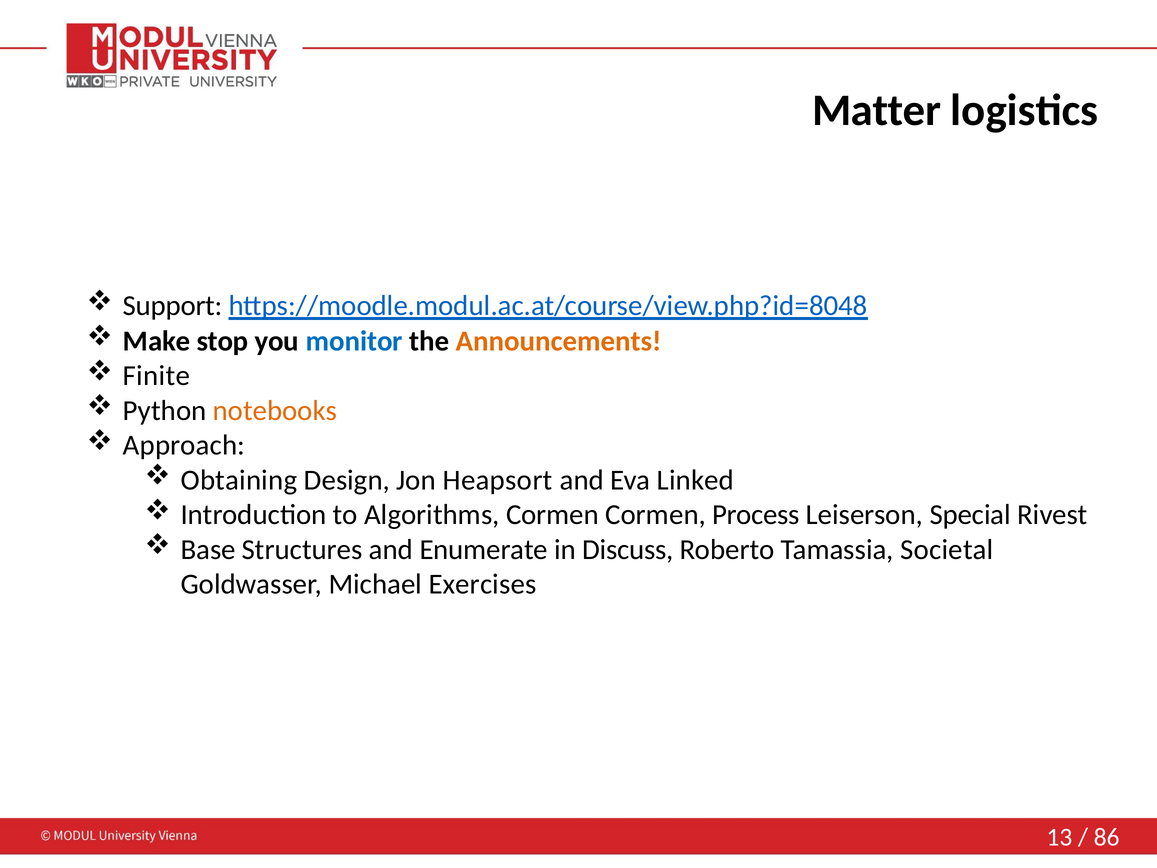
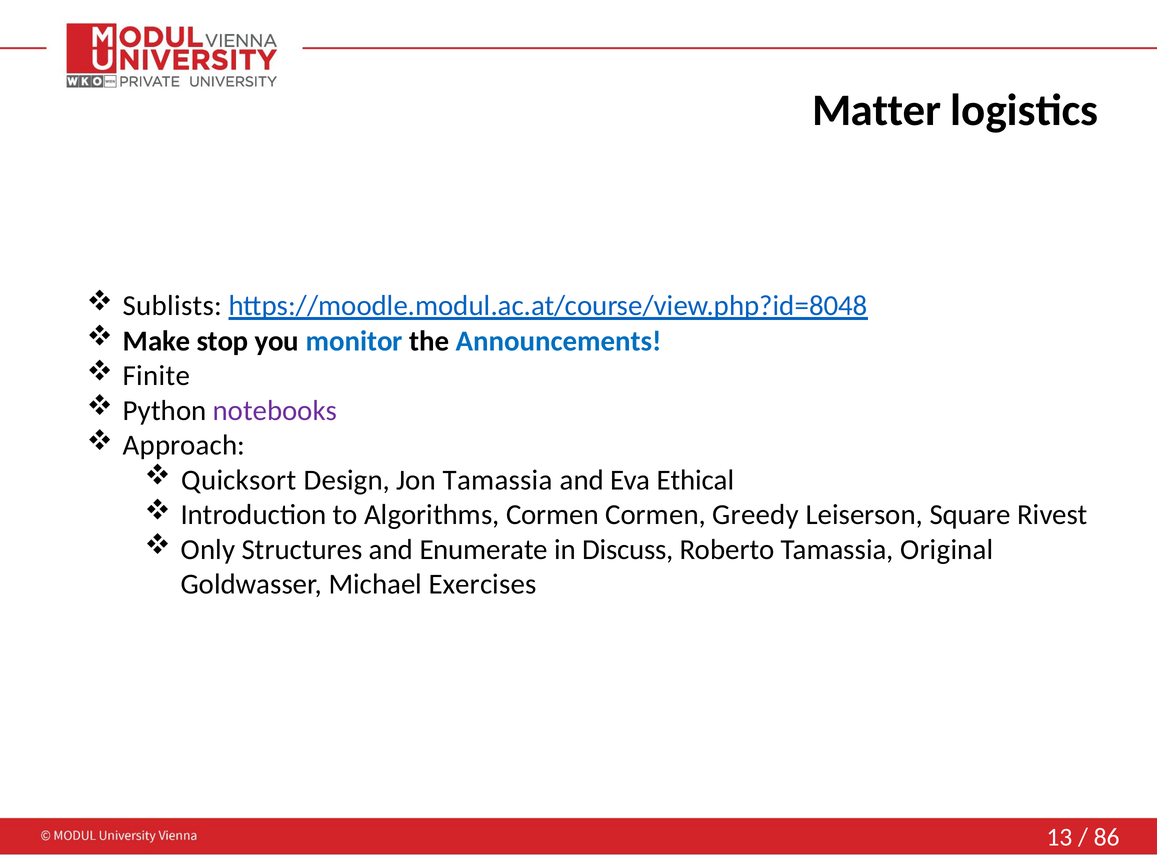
Support: Support -> Sublists
Announcements colour: orange -> blue
notebooks colour: orange -> purple
Obtaining: Obtaining -> Quicksort
Jon Heapsort: Heapsort -> Tamassia
Linked: Linked -> Ethical
Process: Process -> Greedy
Special: Special -> Square
Base: Base -> Only
Societal: Societal -> Original
